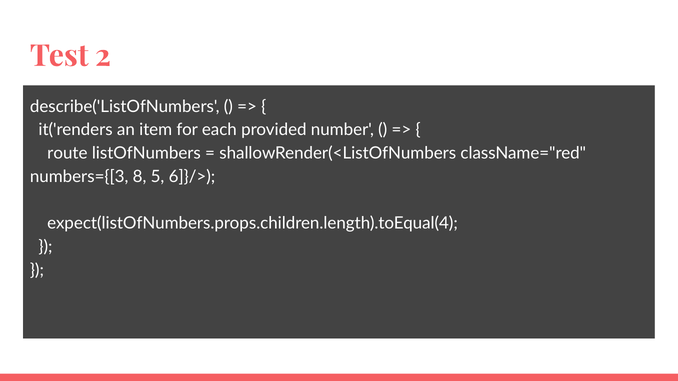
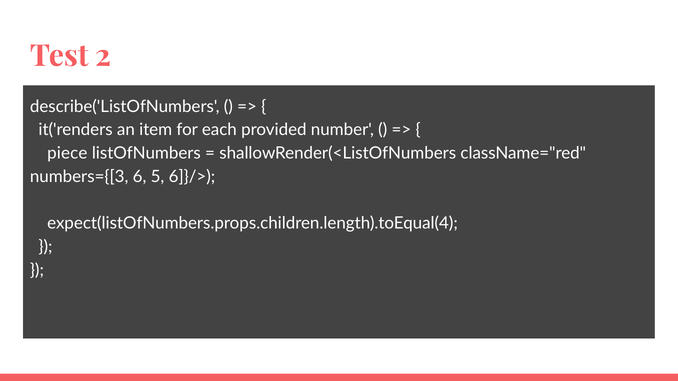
route: route -> piece
8: 8 -> 6
